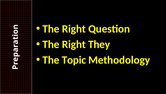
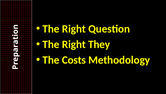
Topic: Topic -> Costs
